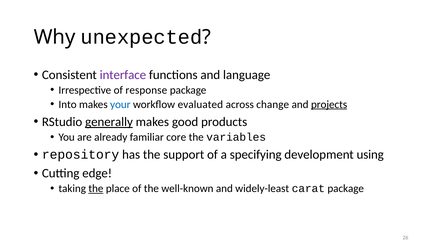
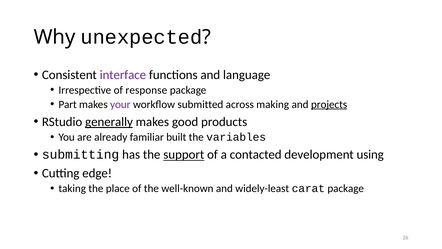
Into: Into -> Part
your colour: blue -> purple
evaluated: evaluated -> submitted
change: change -> making
core: core -> built
repository: repository -> submitting
support underline: none -> present
specifying: specifying -> contacted
the at (96, 188) underline: present -> none
